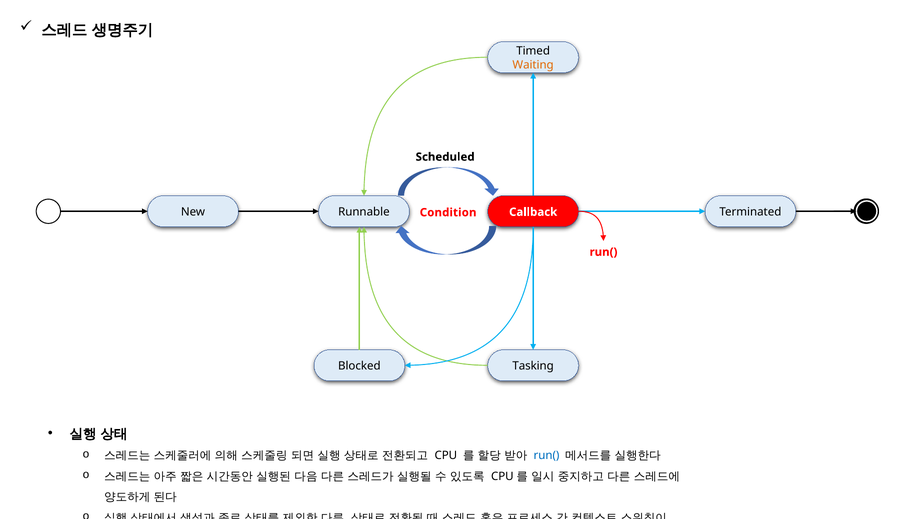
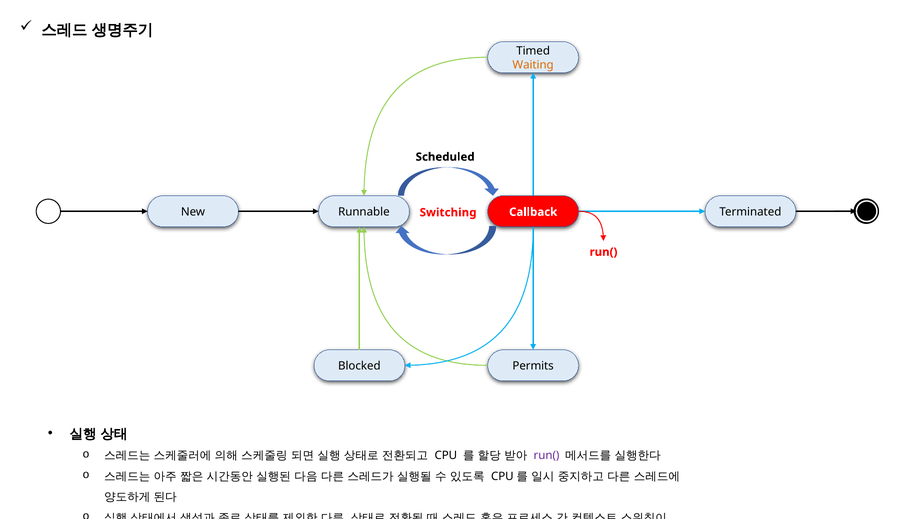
Condition: Condition -> Switching
Tasking: Tasking -> Permits
run( at (546, 456) colour: blue -> purple
